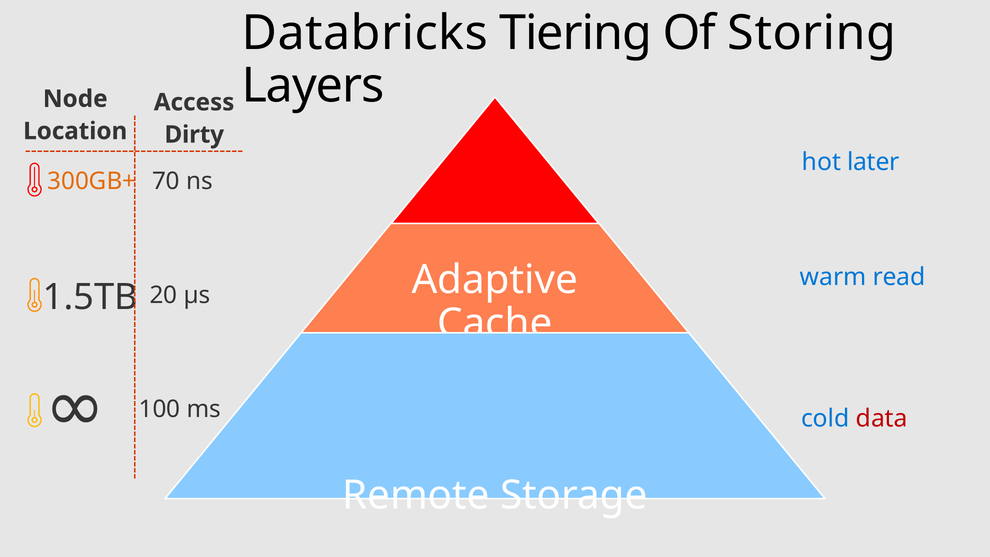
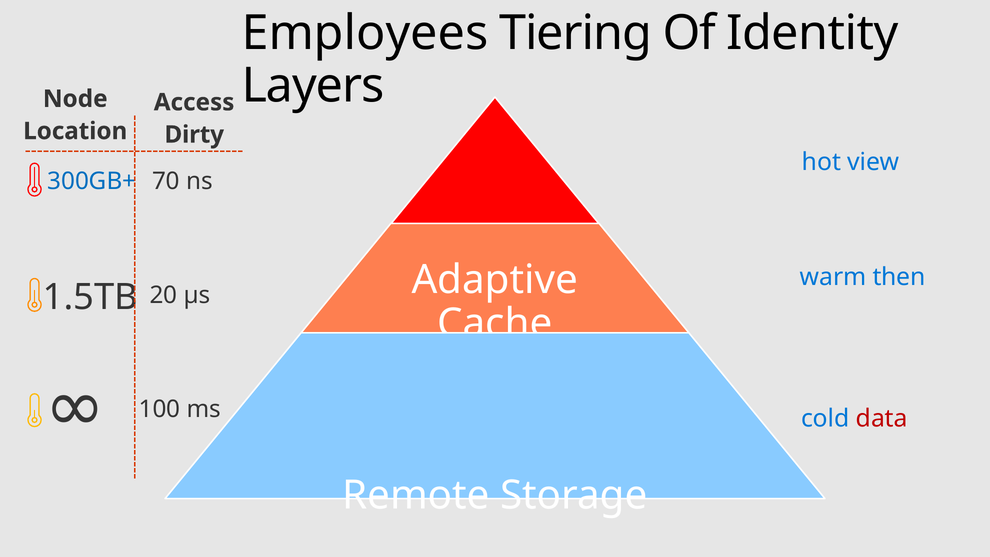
Databricks: Databricks -> Employees
Storing: Storing -> Identity
later: later -> view
300GB+ colour: orange -> blue
read: read -> then
